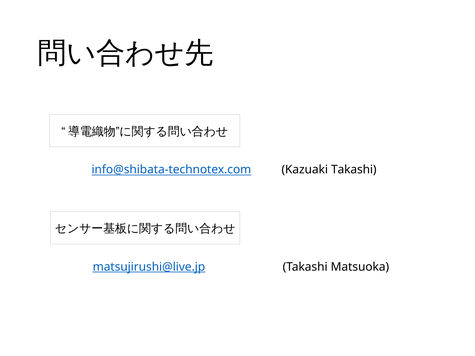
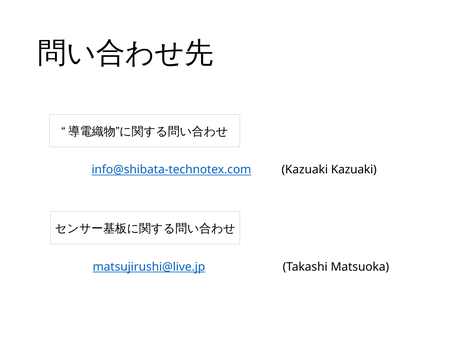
Kazuaki Takashi: Takashi -> Kazuaki
